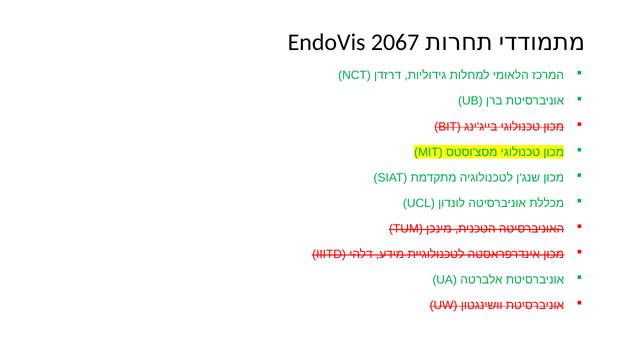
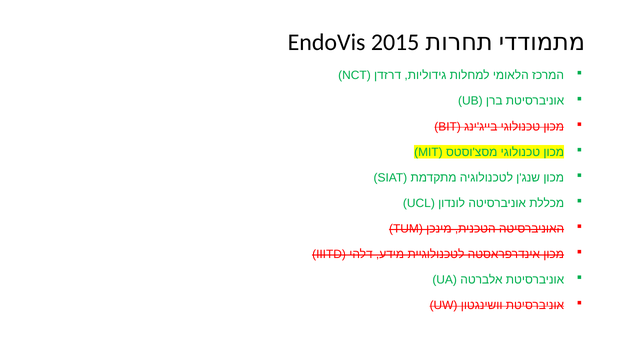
2067: 2067 -> 2015
